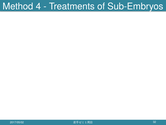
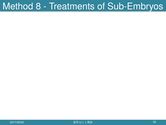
4: 4 -> 8
